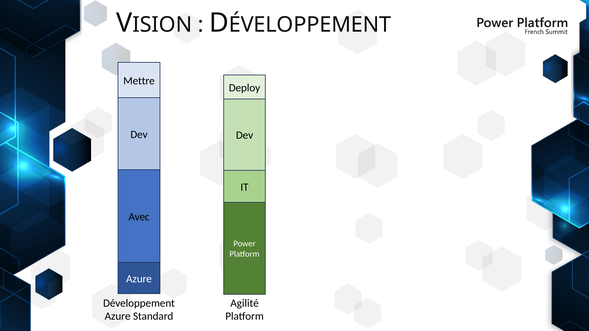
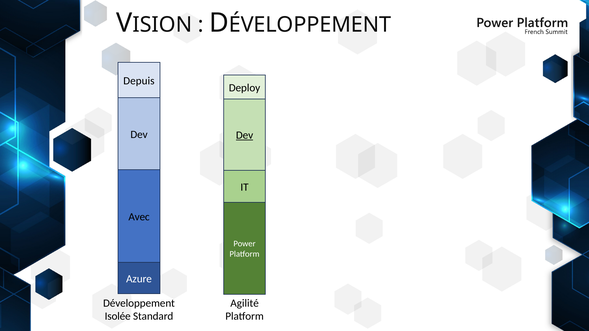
Mettre: Mettre -> Depuis
Dev at (245, 135) underline: none -> present
Azure at (118, 317): Azure -> Isolée
